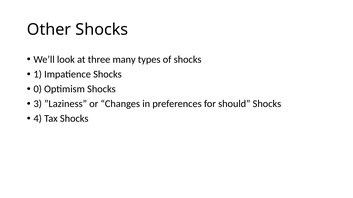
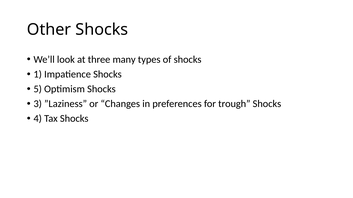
0: 0 -> 5
should: should -> trough
